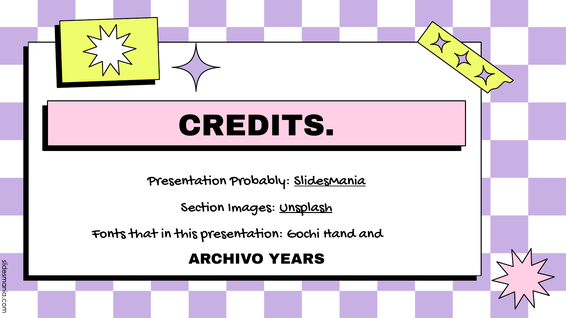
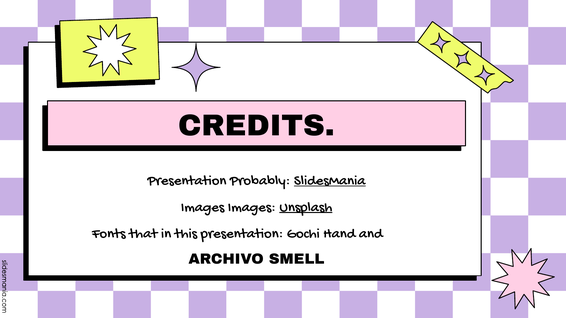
Section at (203, 206): Section -> Images
YEARS: YEARS -> SMELL
